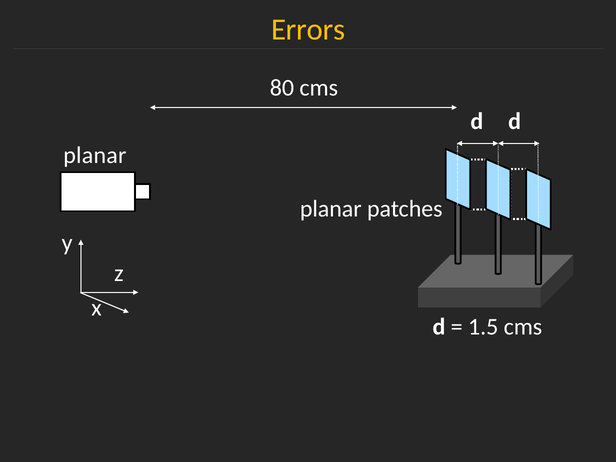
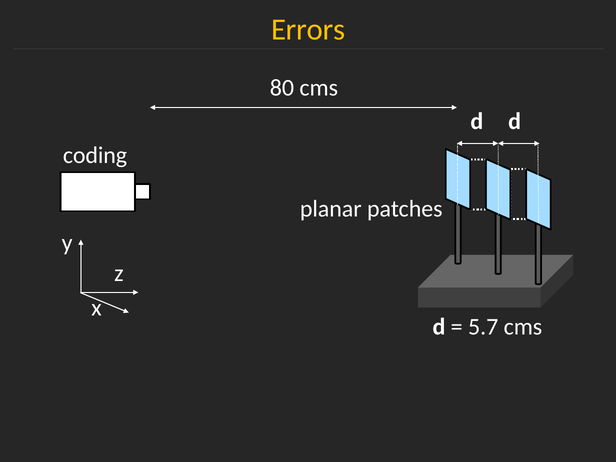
planar at (95, 155): planar -> coding
1.5: 1.5 -> 5.7
